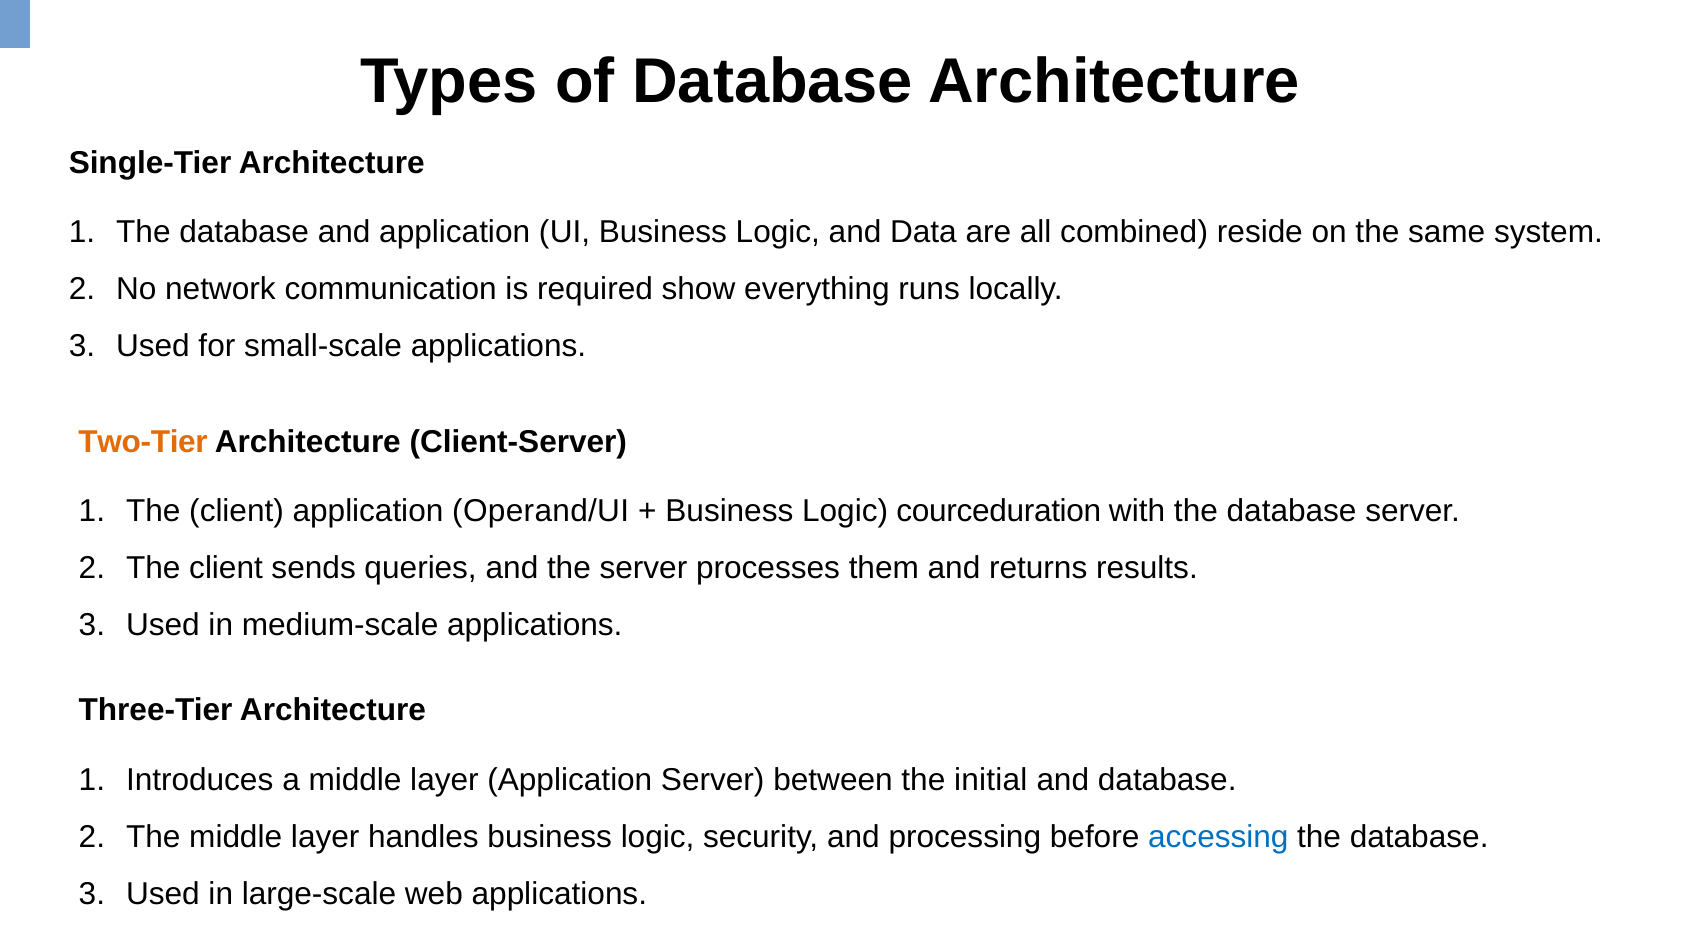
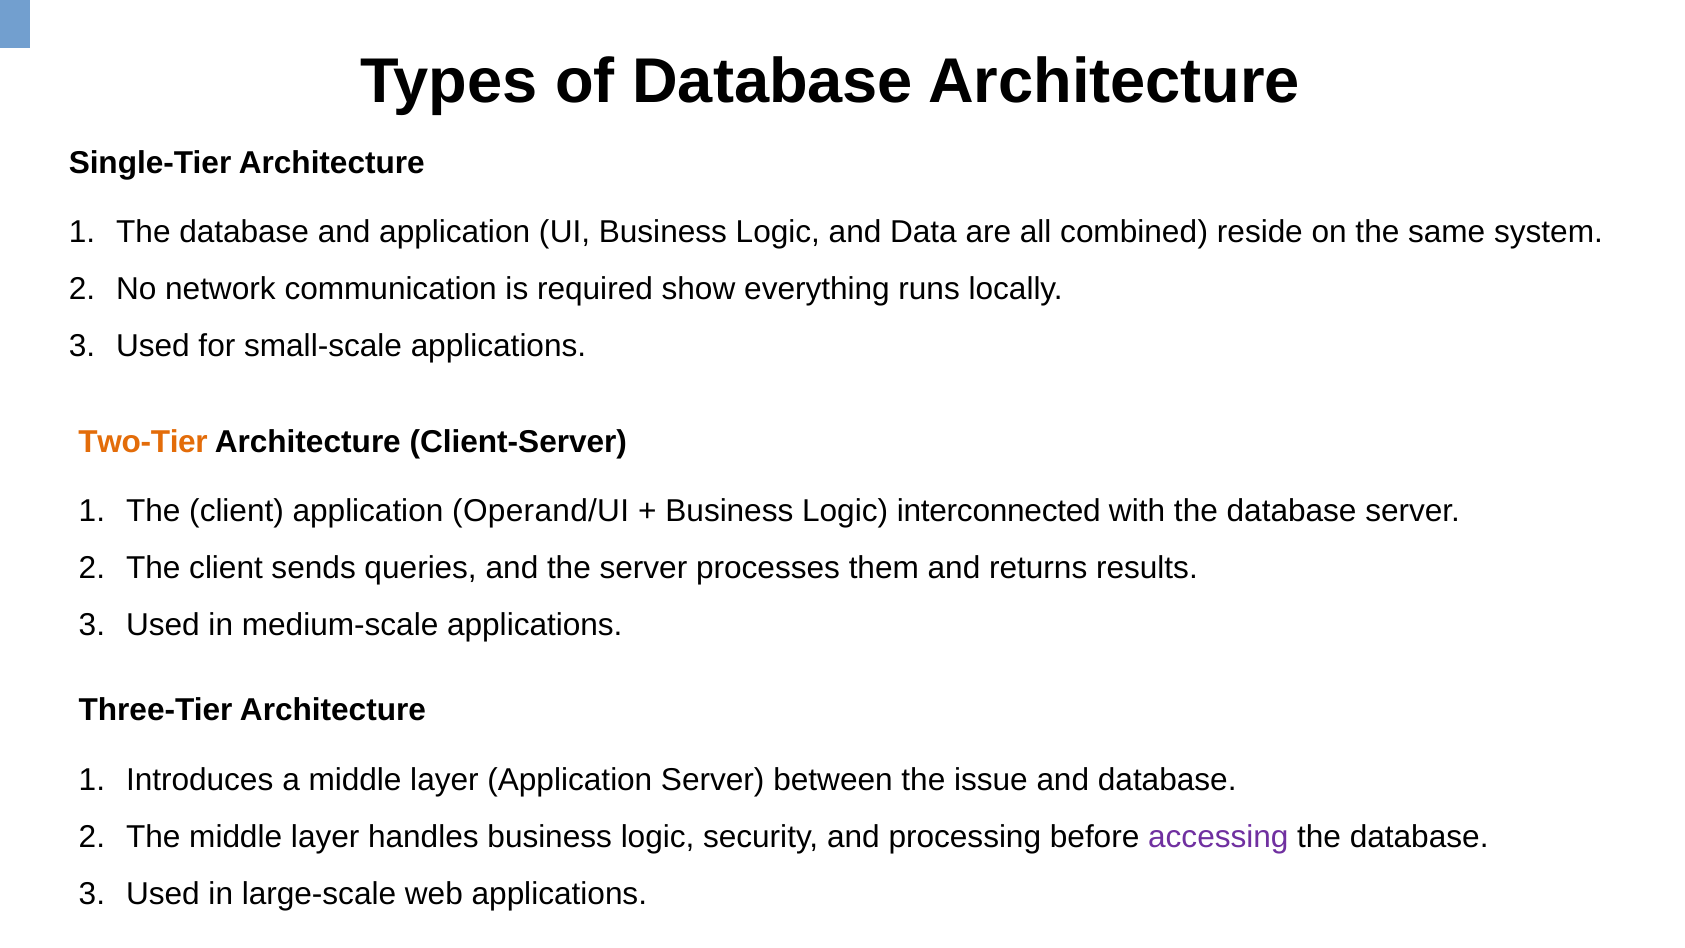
courceduration: courceduration -> interconnected
initial: initial -> issue
accessing colour: blue -> purple
